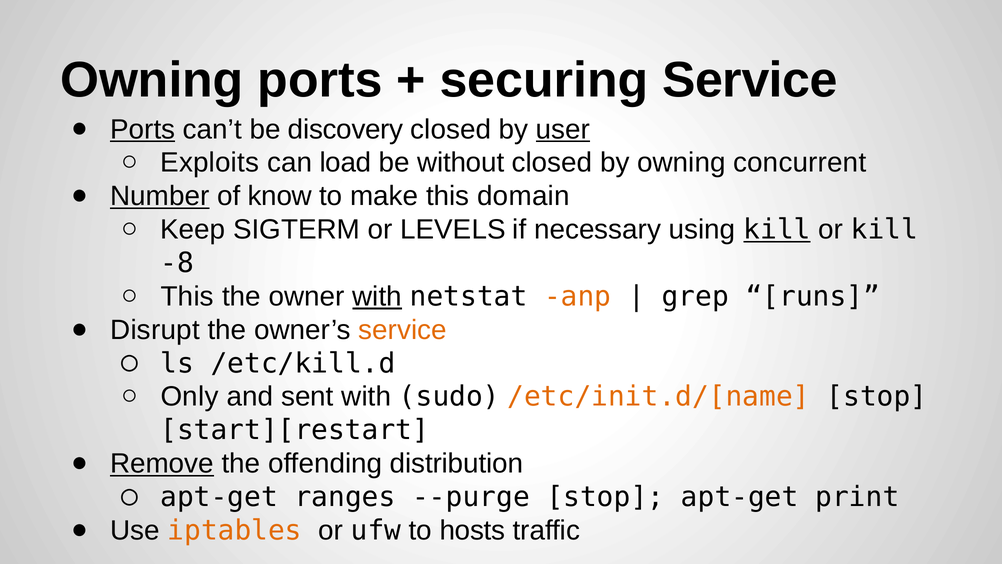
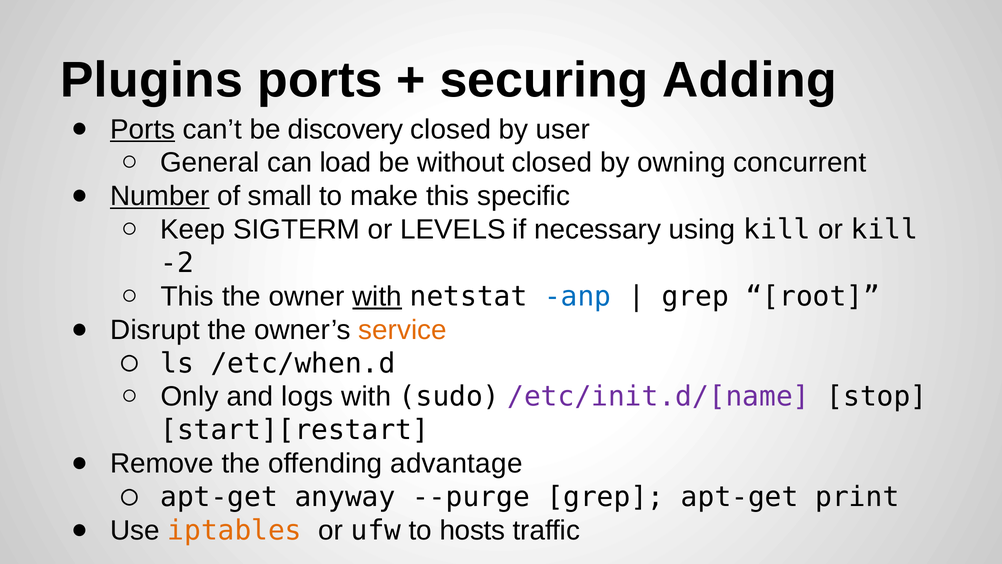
Owning at (152, 80): Owning -> Plugins
securing Service: Service -> Adding
user underline: present -> none
Exploits: Exploits -> General
know: know -> small
domain: domain -> specific
kill at (777, 229) underline: present -> none
-8: -8 -> -2
anp colour: orange -> blue
runs: runs -> root
/etc/kill.d: /etc/kill.d -> /etc/when.d
sent: sent -> logs
/etc/init.d/[name colour: orange -> purple
Remove underline: present -> none
distribution: distribution -> advantage
ranges: ranges -> anyway
--purge stop: stop -> grep
